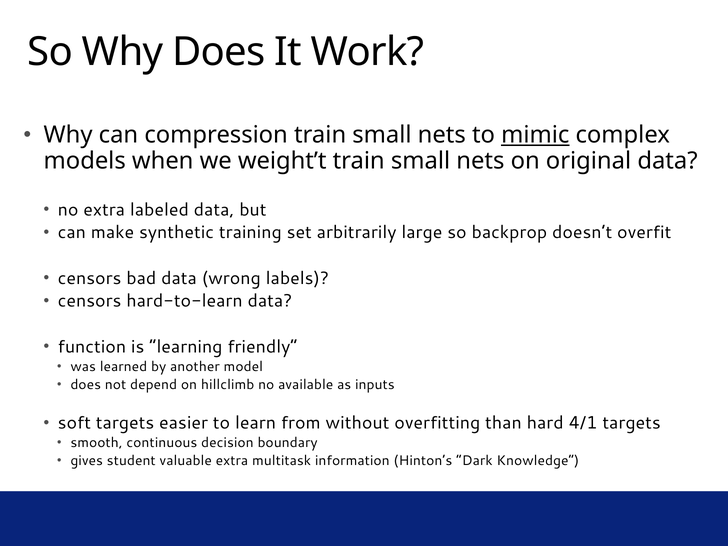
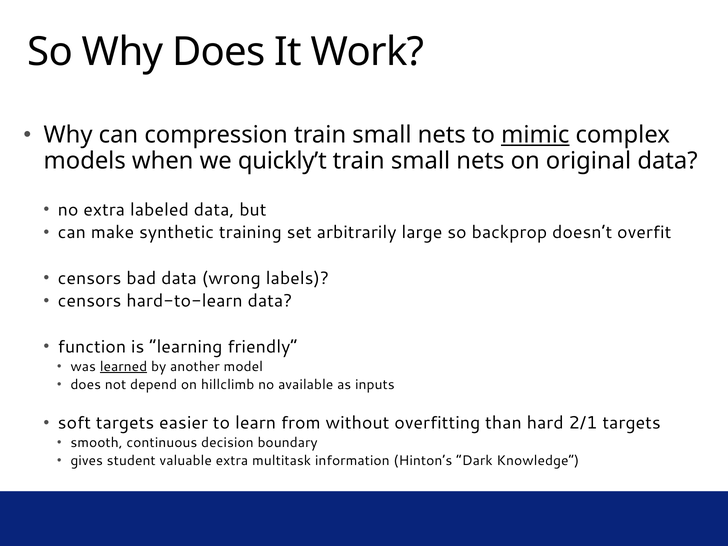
weight’t: weight’t -> quickly’t
learned underline: none -> present
4/1: 4/1 -> 2/1
